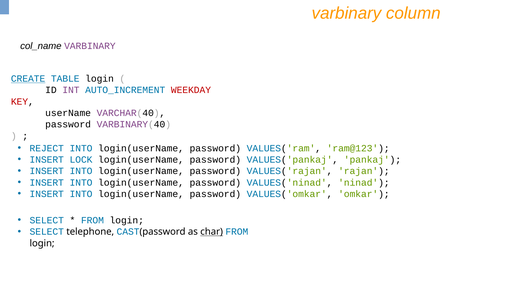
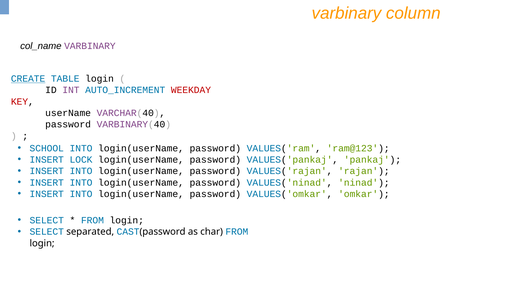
REJECT: REJECT -> SCHOOL
telephone: telephone -> separated
char underline: present -> none
